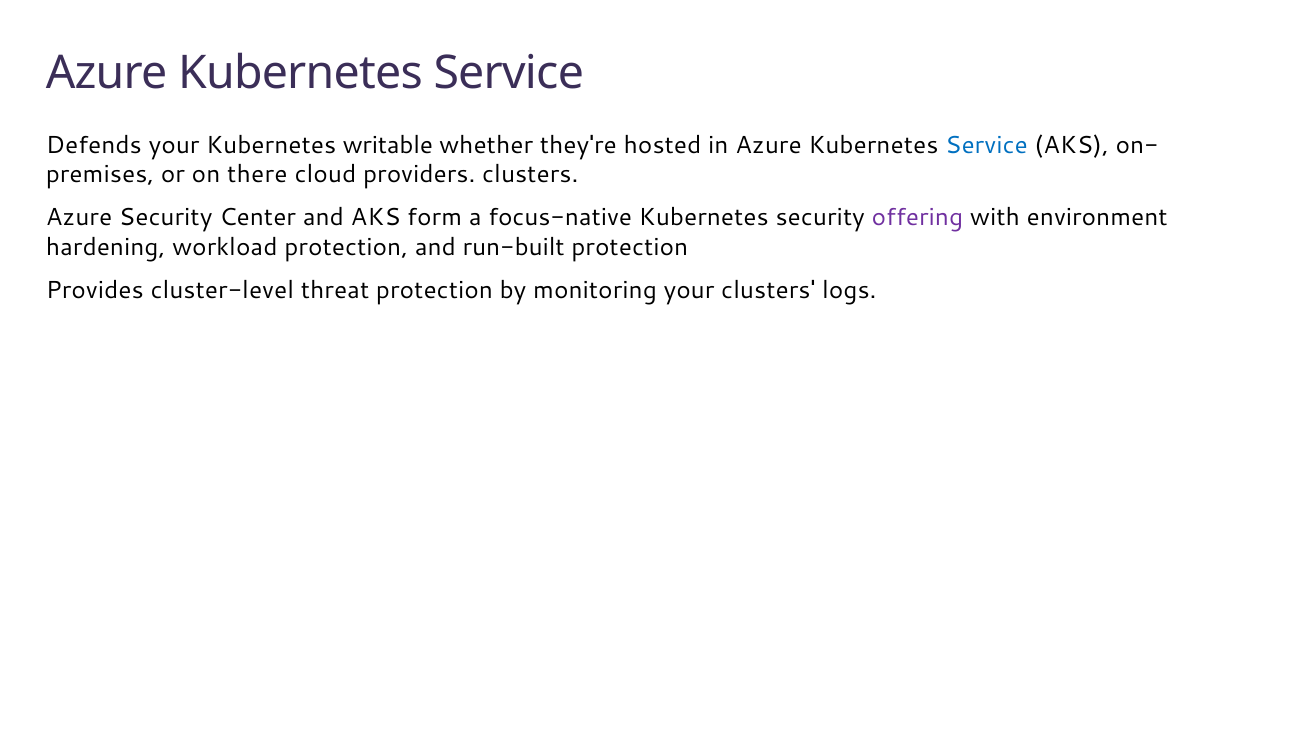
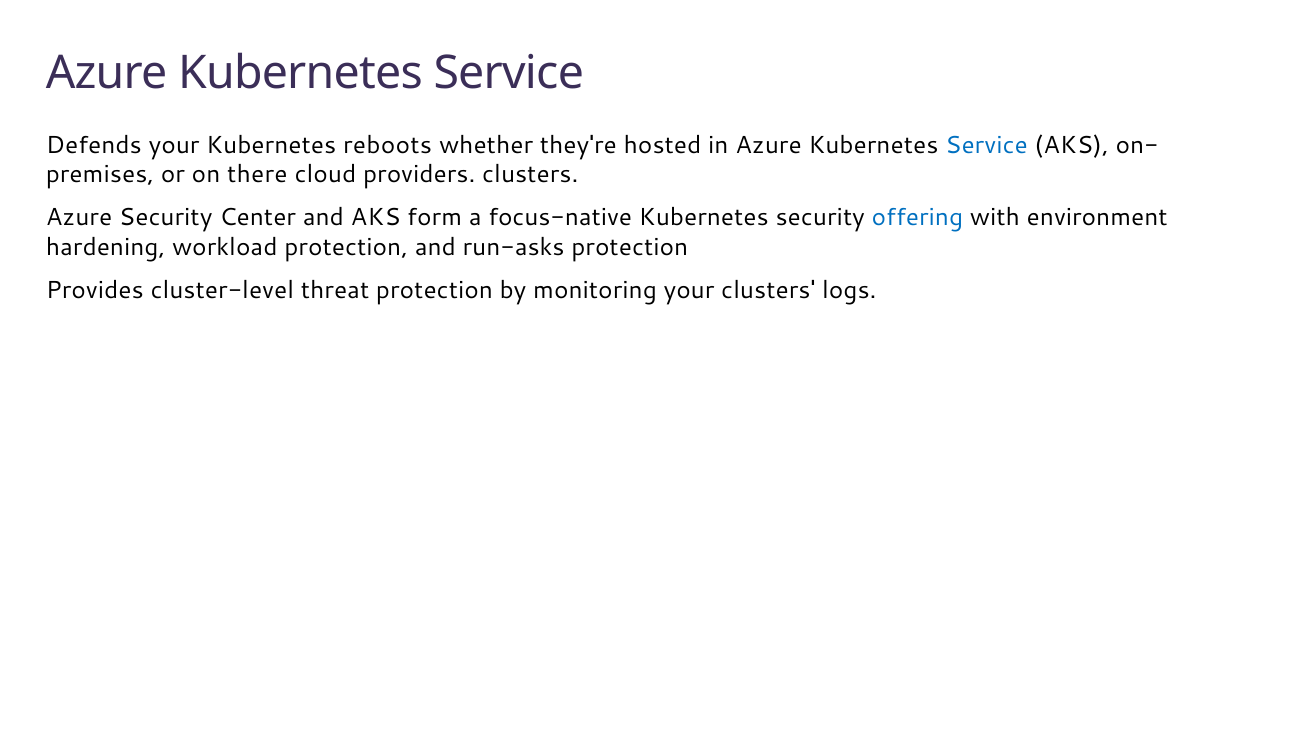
writable: writable -> reboots
offering colour: purple -> blue
run-built: run-built -> run-asks
